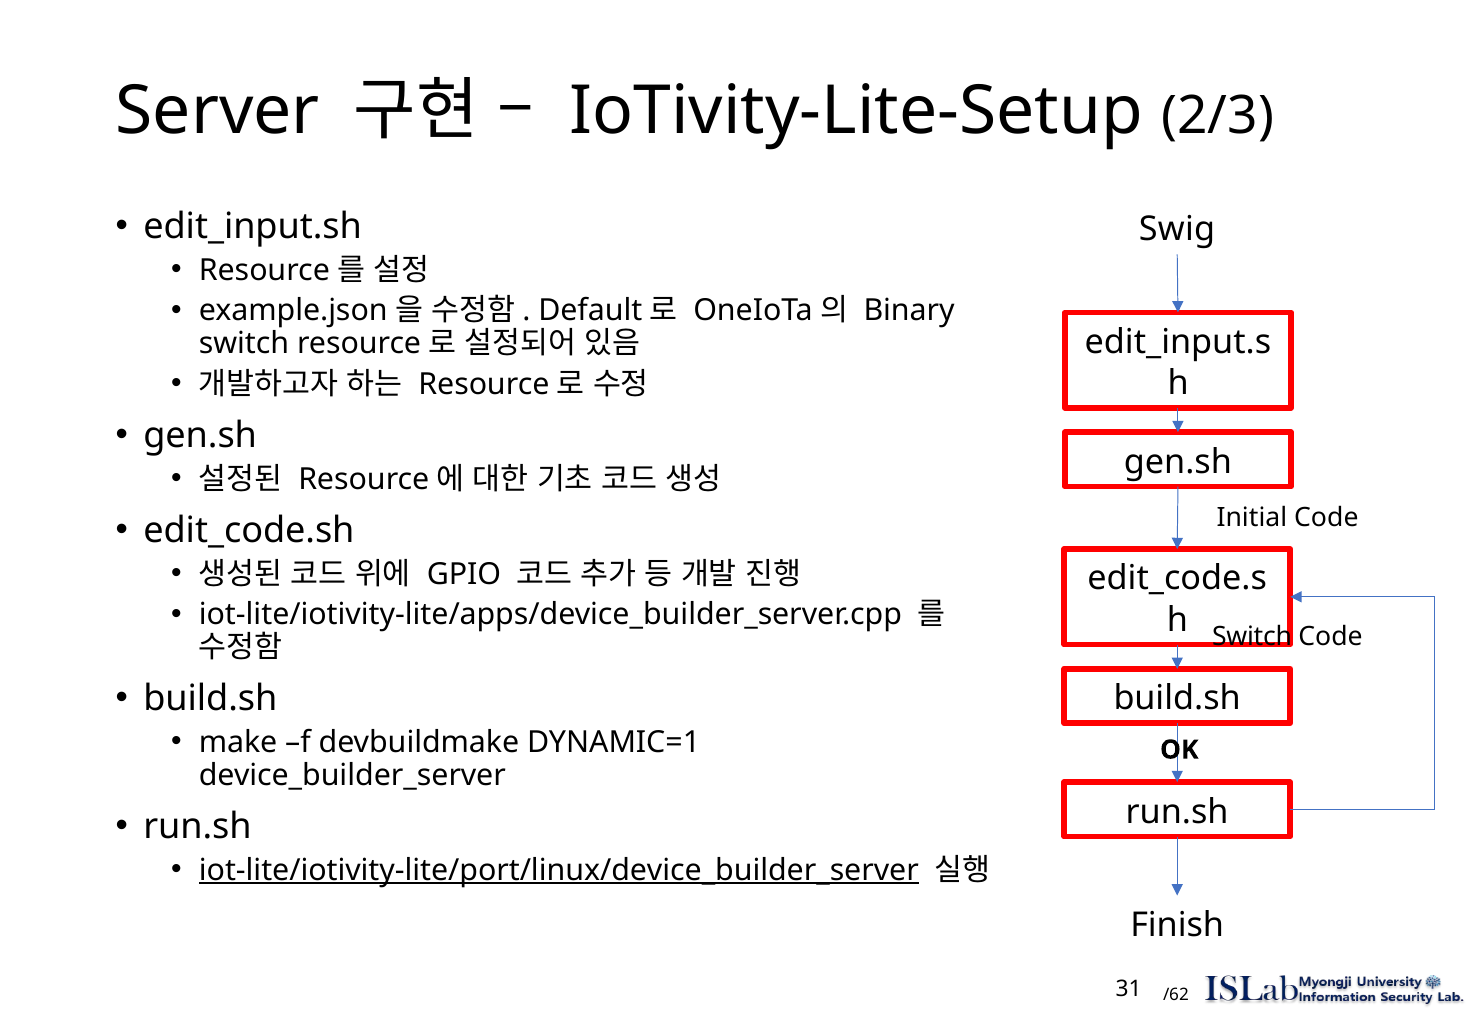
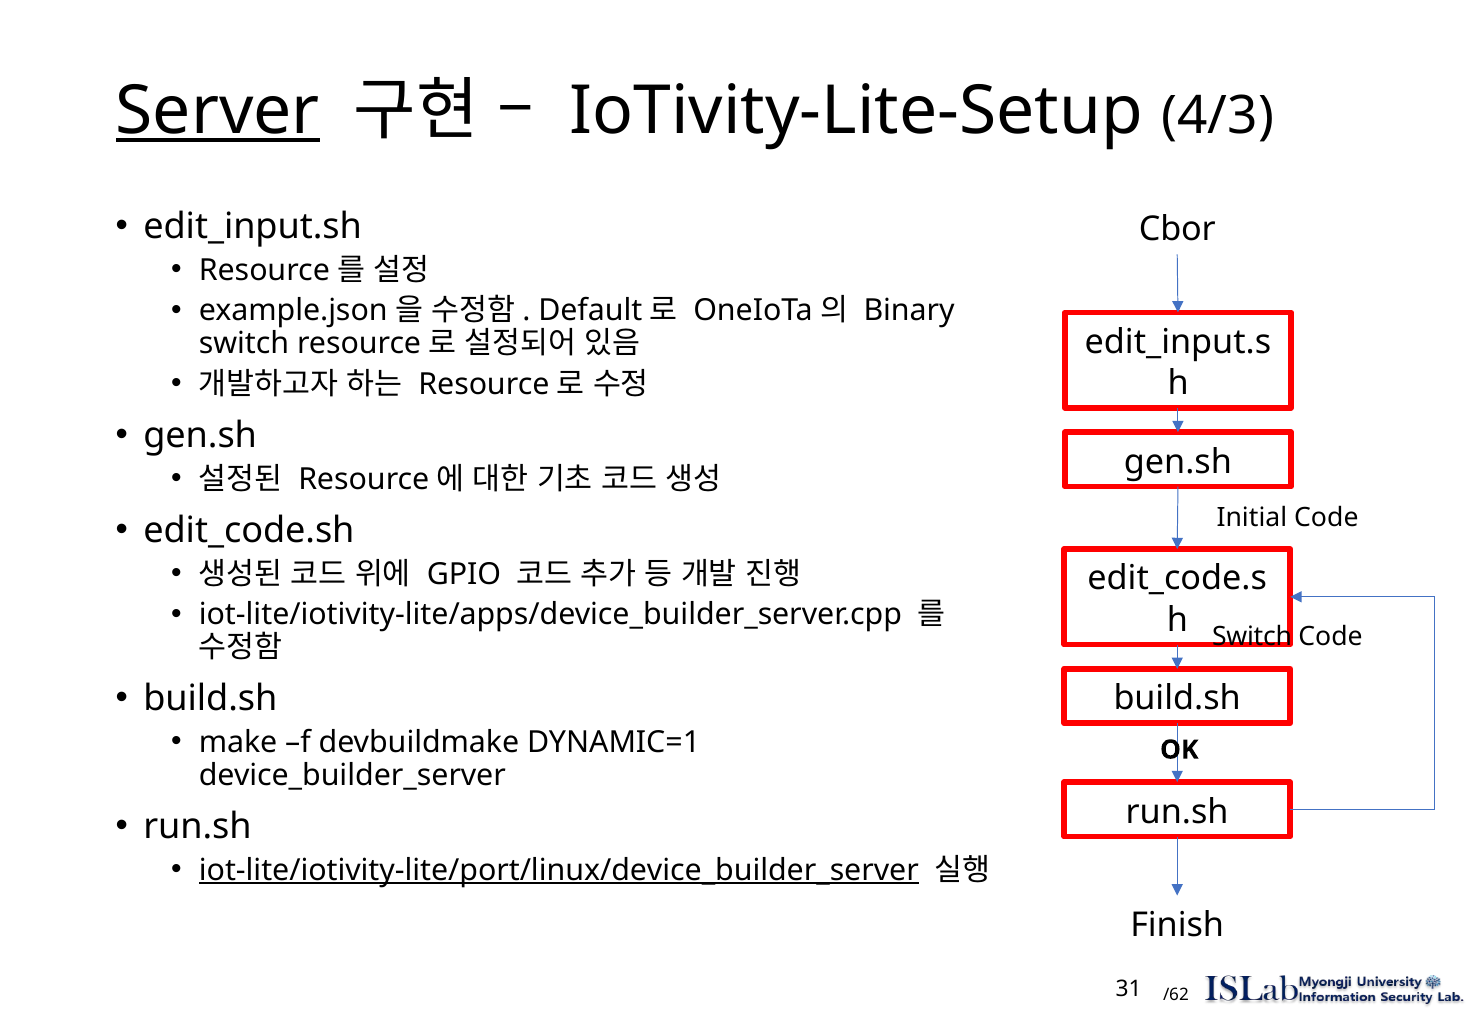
Server underline: none -> present
2/3: 2/3 -> 4/3
Swig: Swig -> Cbor
